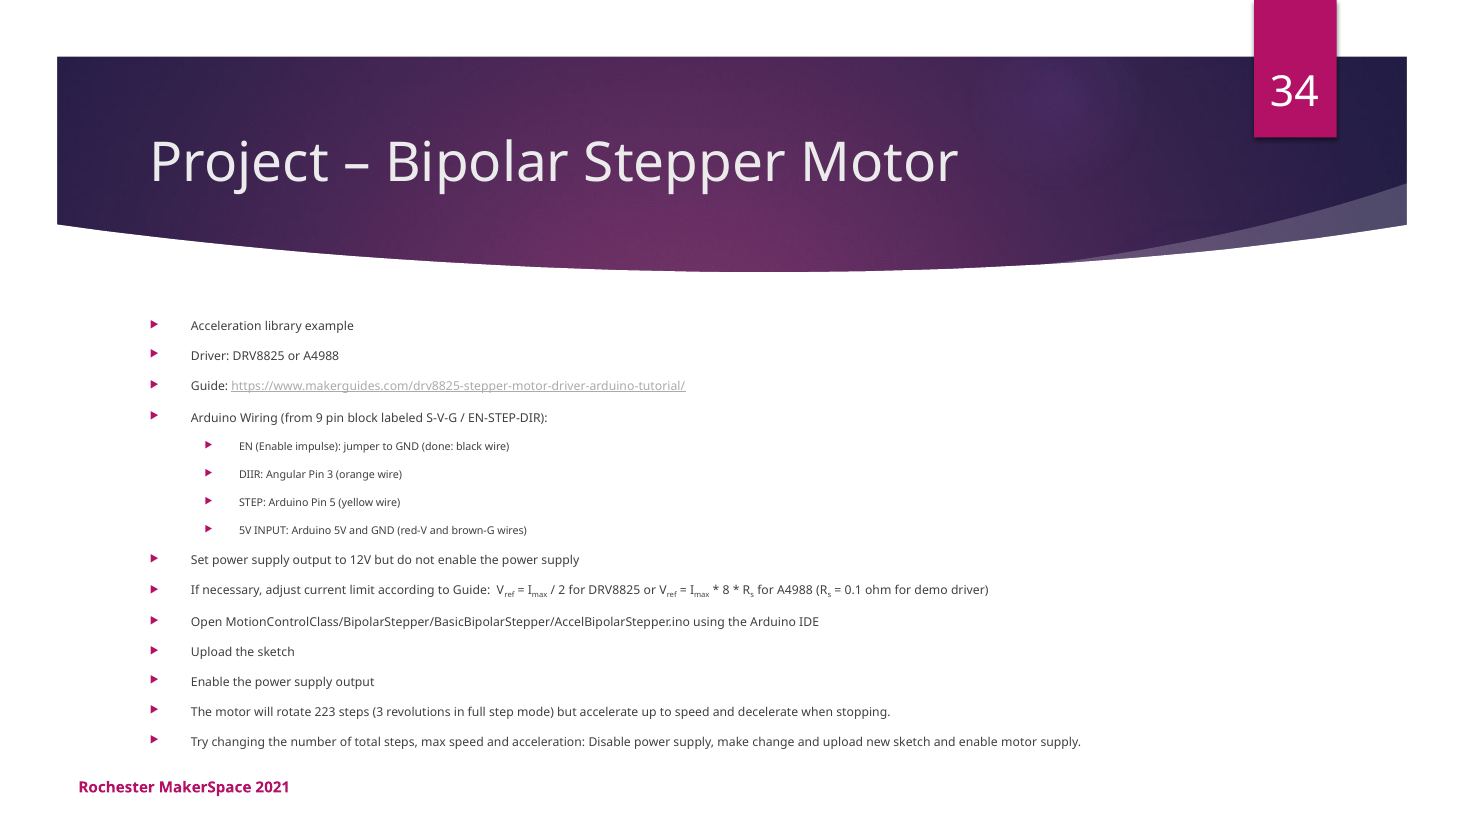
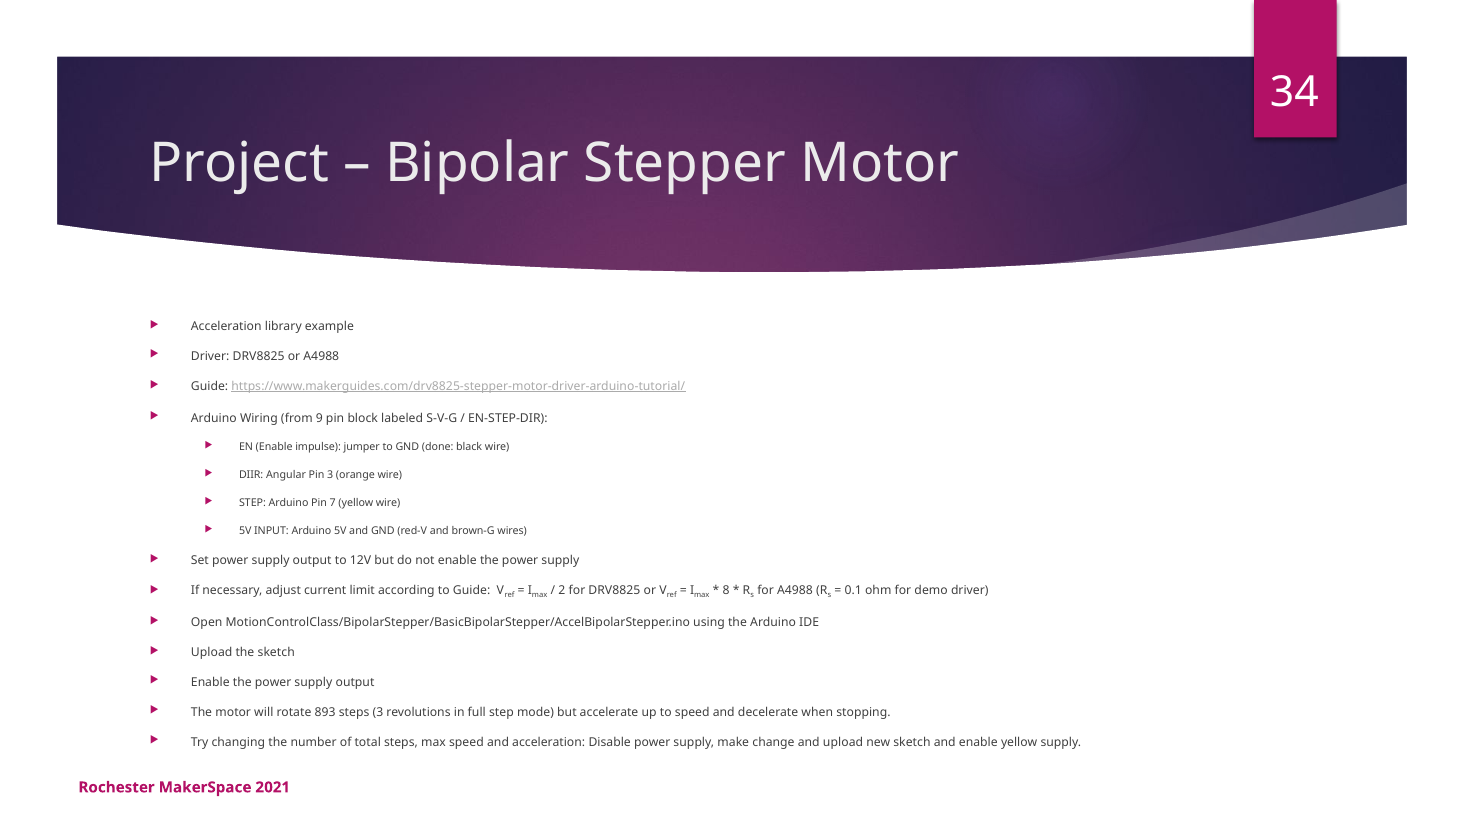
5: 5 -> 7
223: 223 -> 893
enable motor: motor -> yellow
